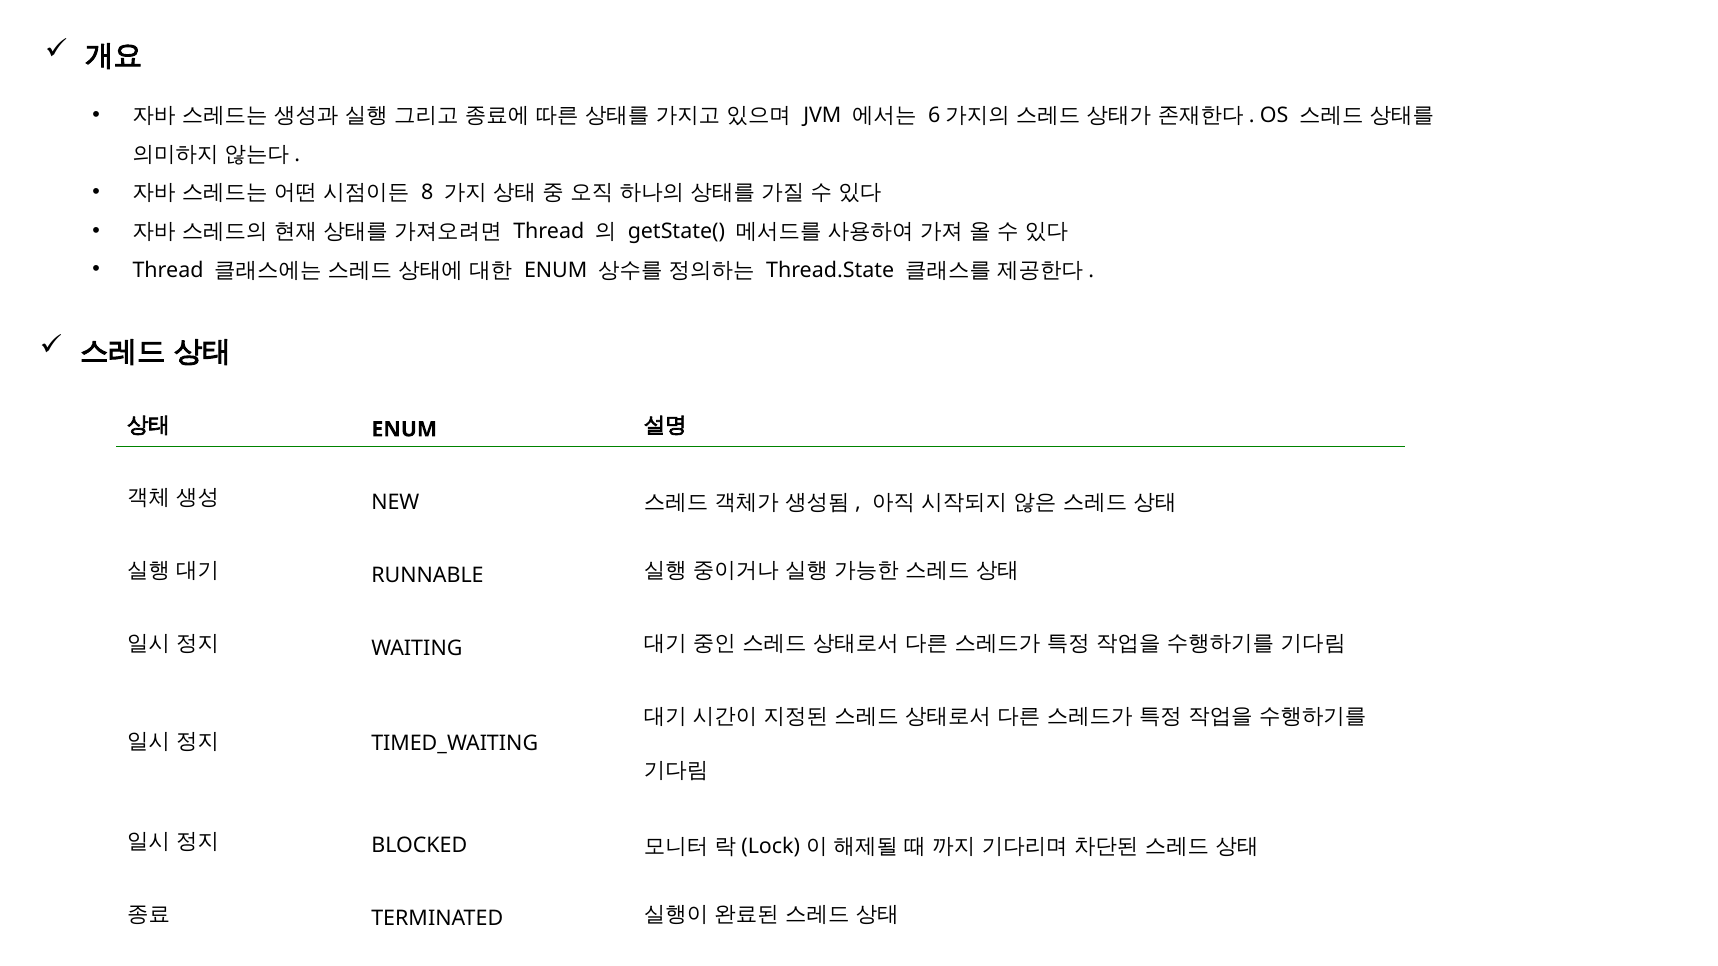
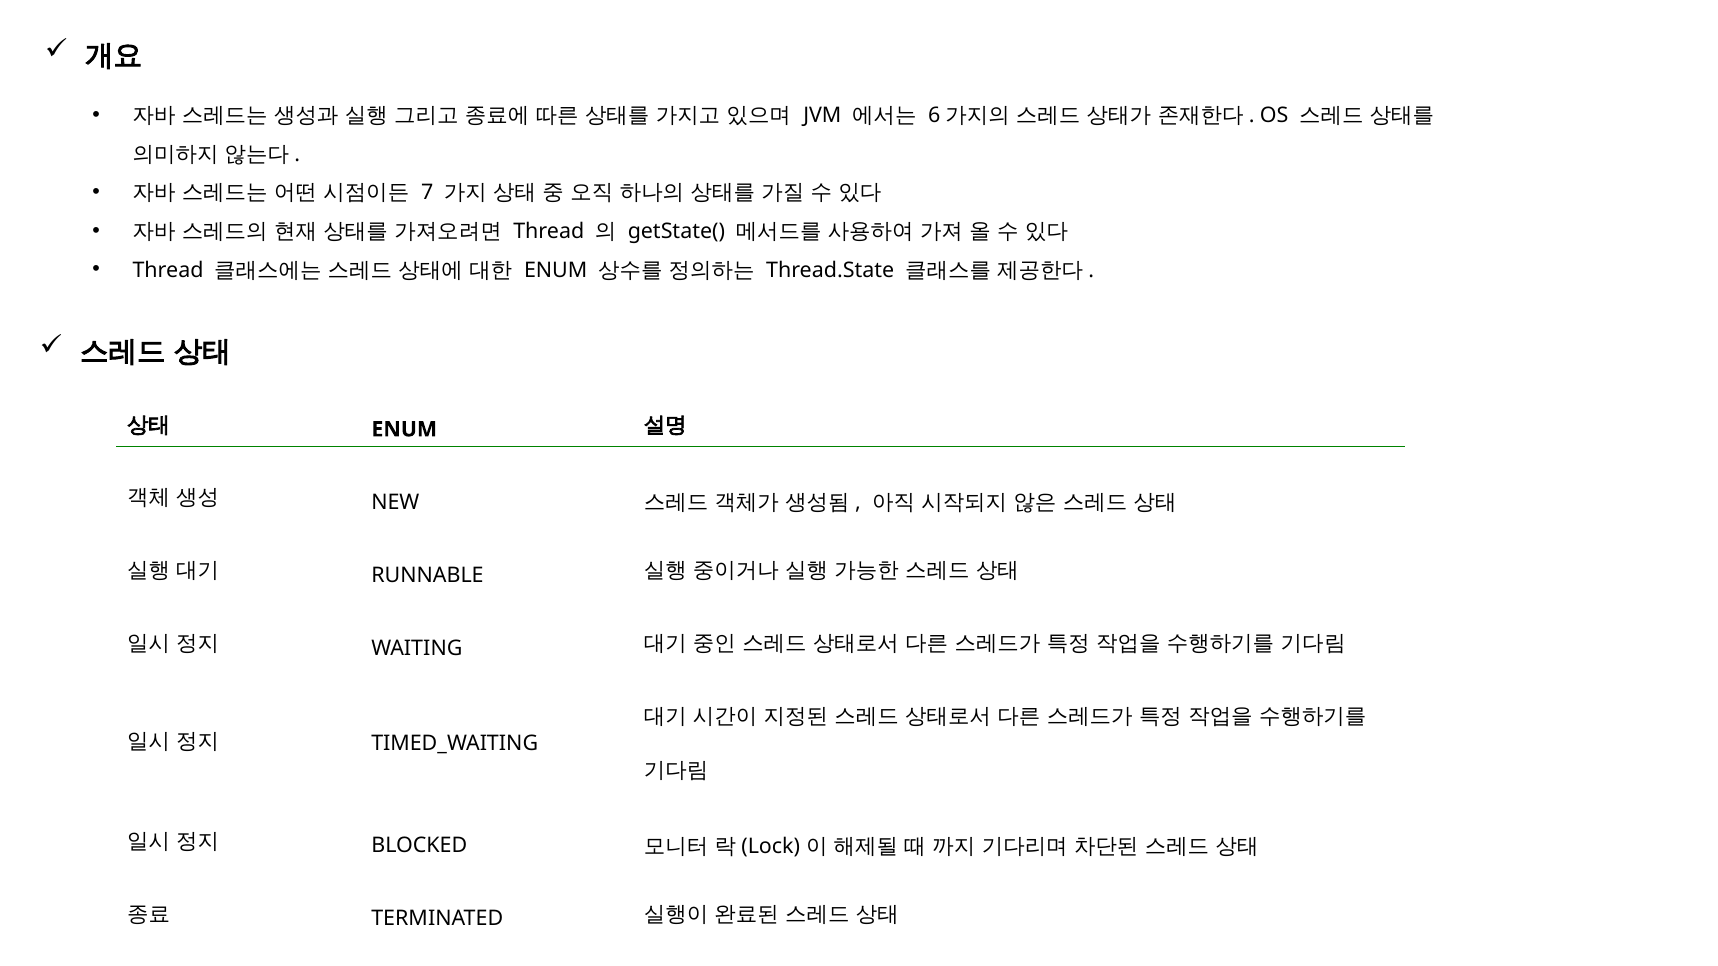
8: 8 -> 7
